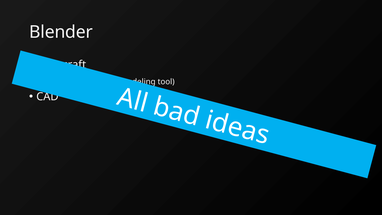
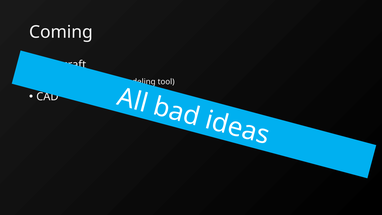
Blender at (61, 32): Blender -> Coming
